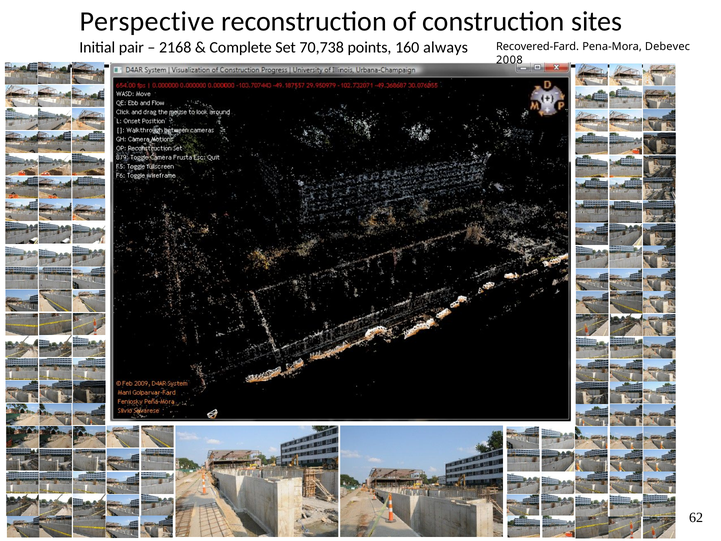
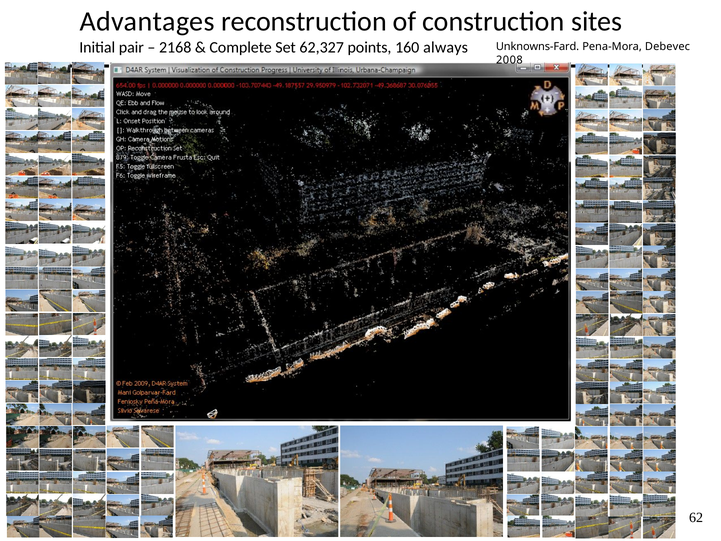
Perspective: Perspective -> Advantages
70,738: 70,738 -> 62,327
Recovered-Fard: Recovered-Fard -> Unknowns-Fard
